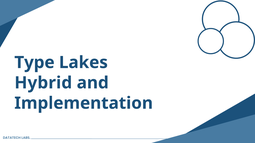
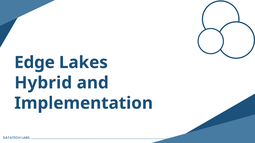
Type: Type -> Edge
